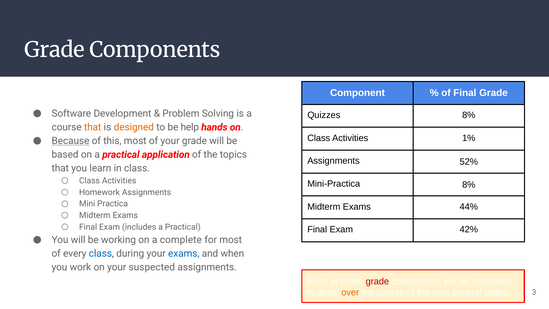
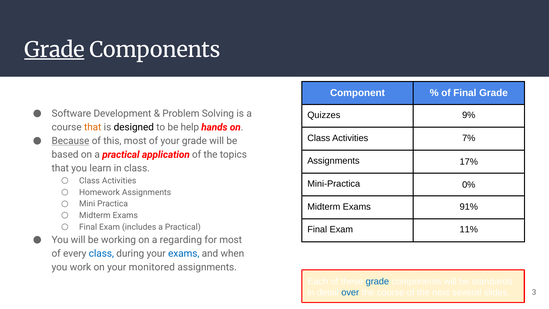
Grade at (54, 50) underline: none -> present
Quizzes 8%: 8% -> 9%
designed colour: orange -> black
1%: 1% -> 7%
52%: 52% -> 17%
Mini-Practica 8%: 8% -> 0%
44%: 44% -> 91%
42%: 42% -> 11%
complete: complete -> regarding
suspected: suspected -> monitored
grade at (377, 281) colour: red -> blue
over colour: orange -> blue
